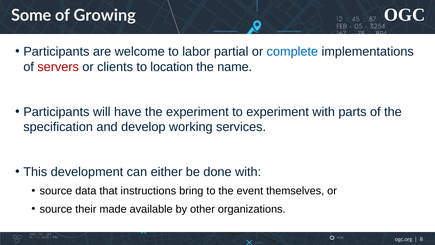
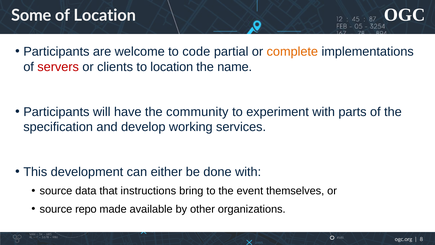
of Growing: Growing -> Location
labor: labor -> code
complete colour: blue -> orange
the experiment: experiment -> community
their: their -> repo
